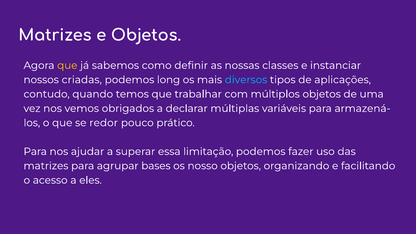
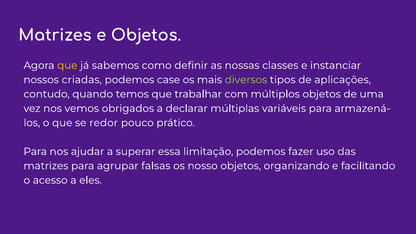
long: long -> case
diversos colour: light blue -> light green
bases: bases -> falsas
